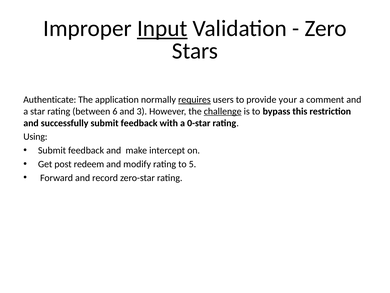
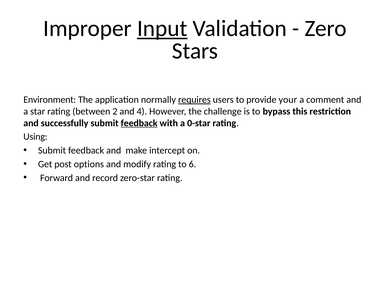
Authenticate: Authenticate -> Environment
6: 6 -> 2
3: 3 -> 4
challenge underline: present -> none
feedback at (139, 123) underline: none -> present
redeem: redeem -> options
5: 5 -> 6
